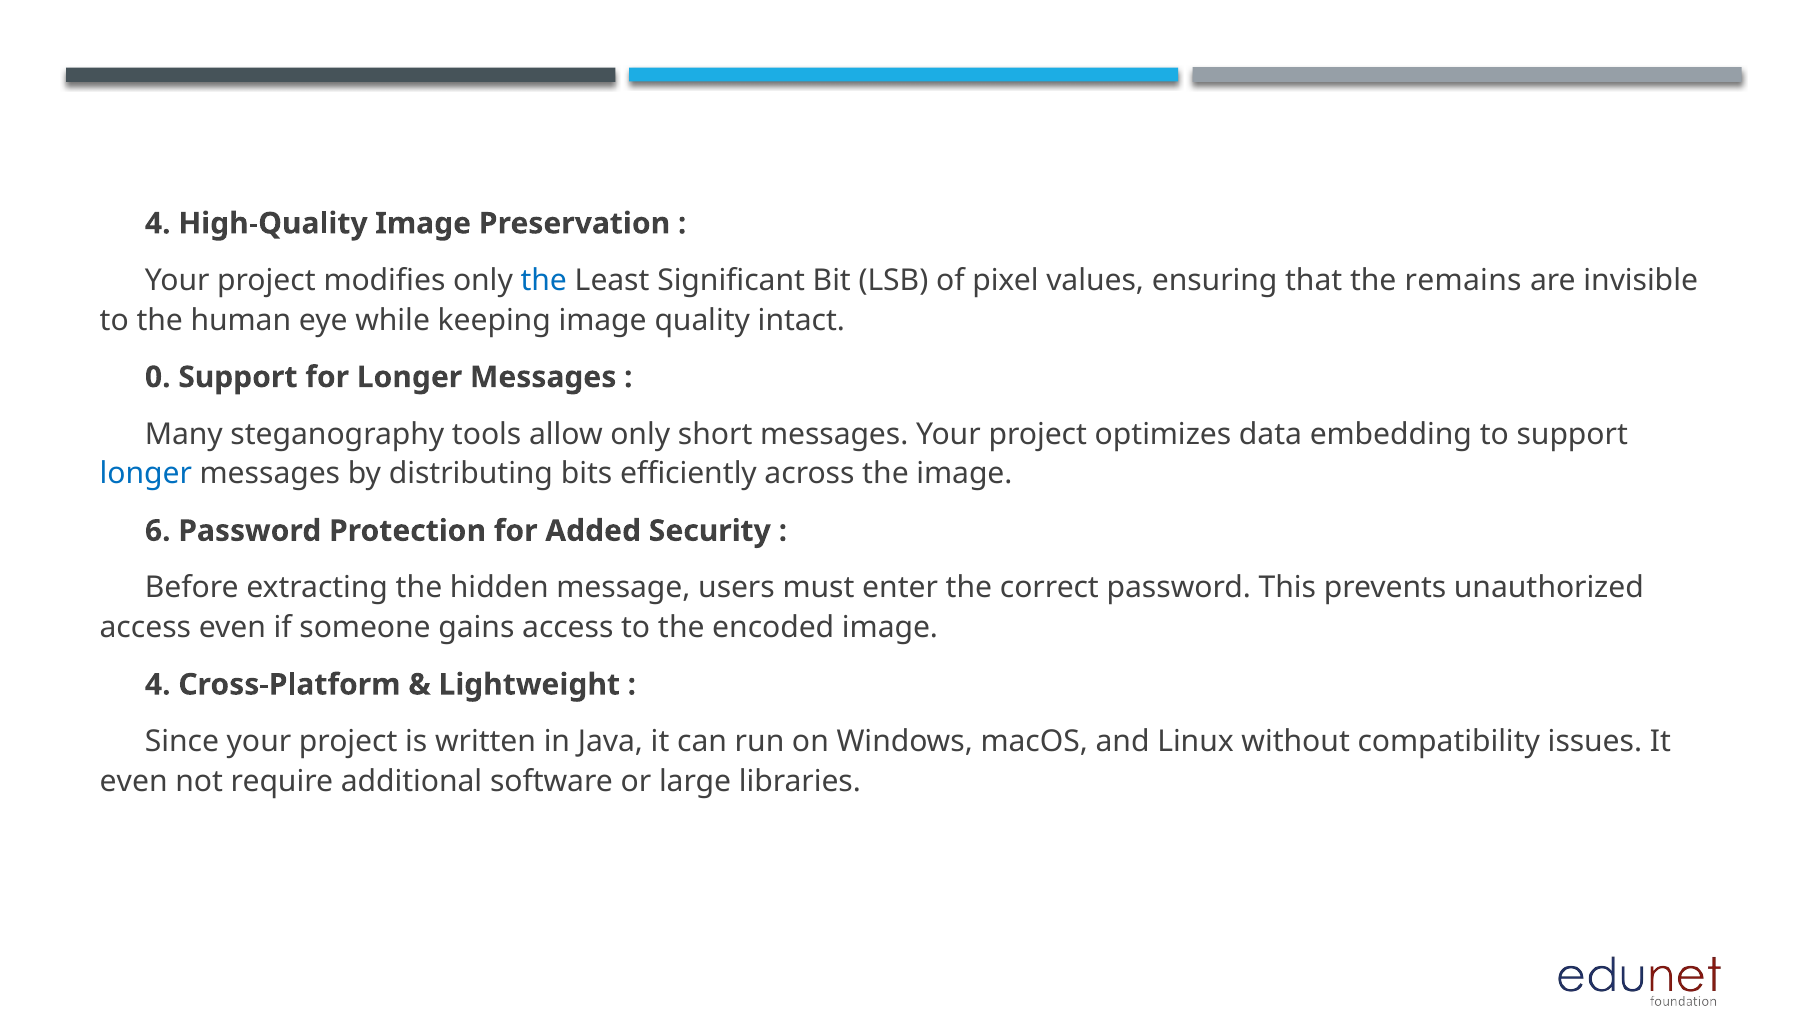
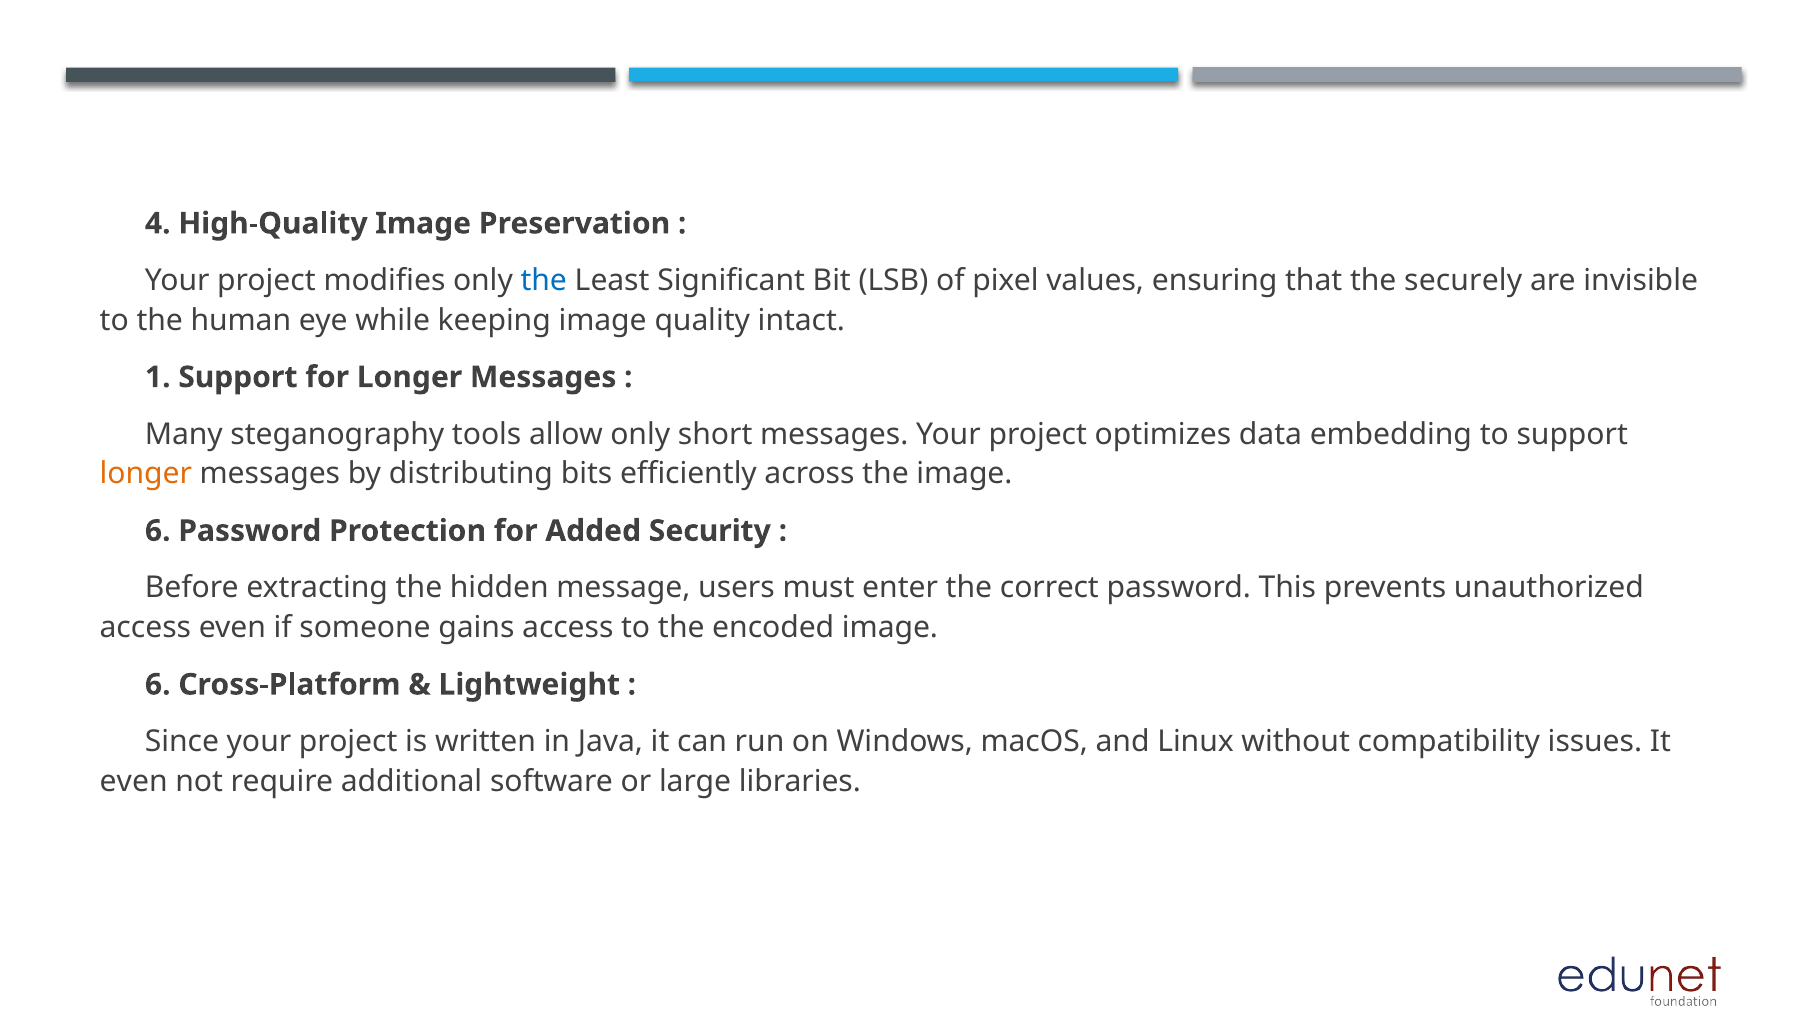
remains: remains -> securely
0: 0 -> 1
longer at (146, 474) colour: blue -> orange
4 at (158, 685): 4 -> 6
